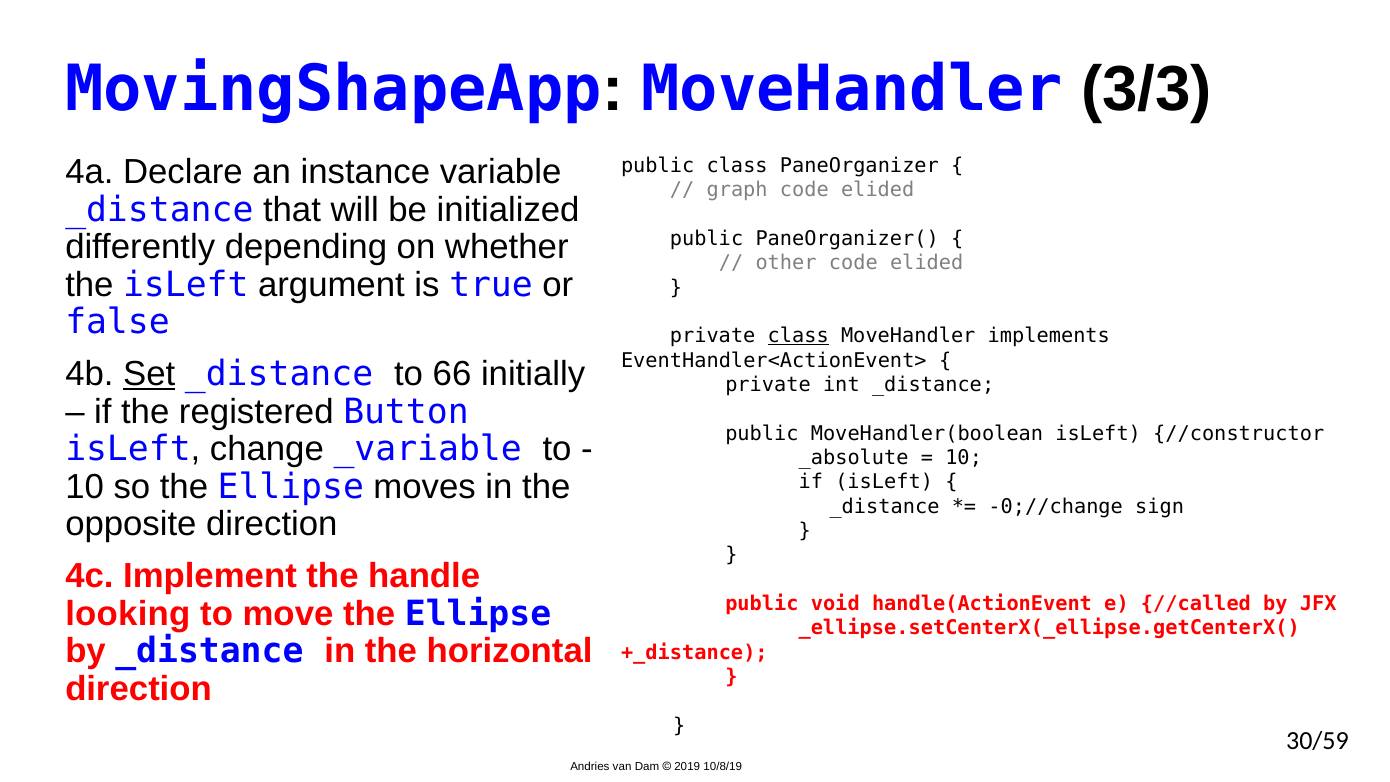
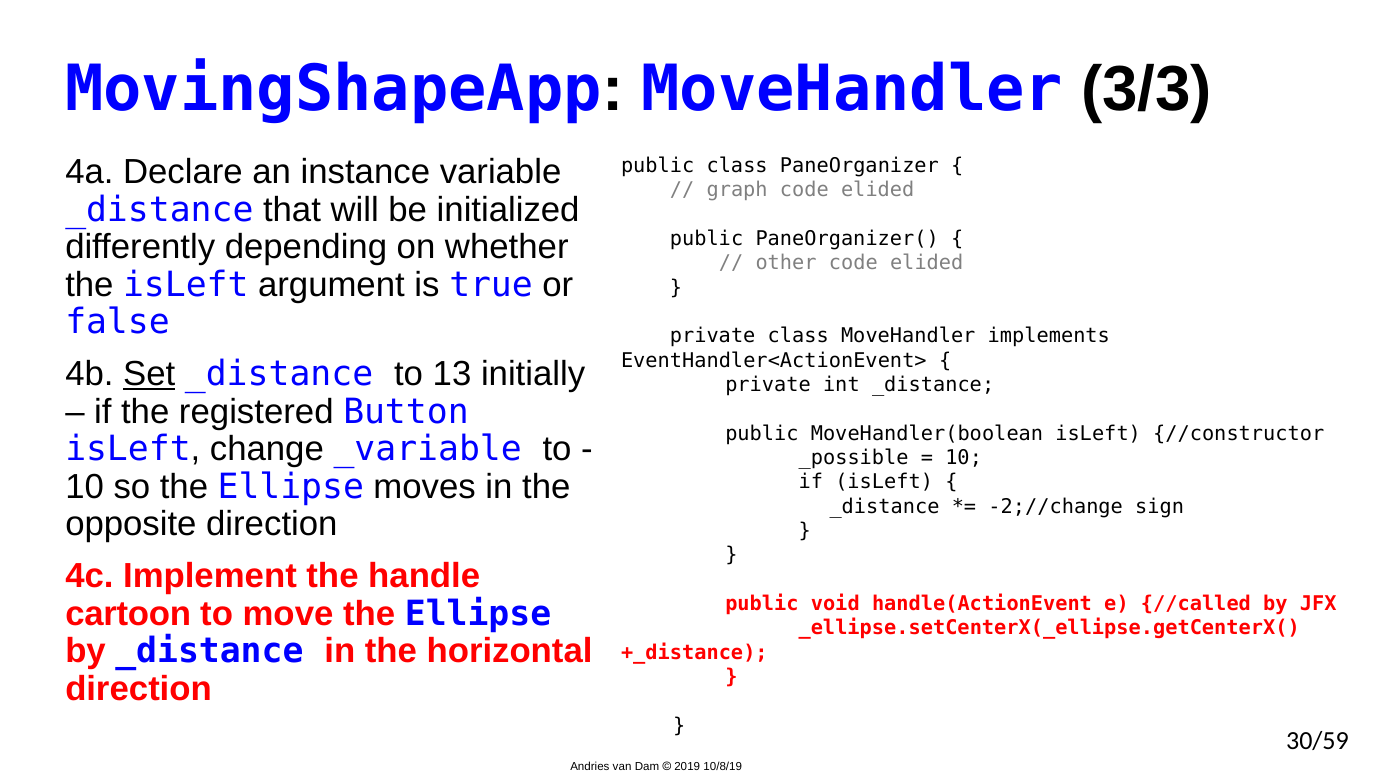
class at (798, 336) underline: present -> none
66: 66 -> 13
_absolute: _absolute -> _possible
-0;//change: -0;//change -> -2;//change
looking: looking -> cartoon
